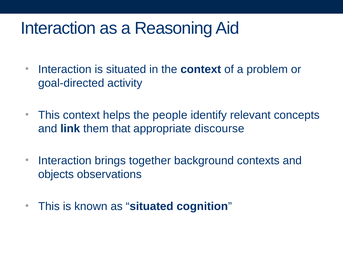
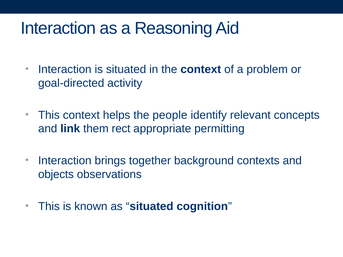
that: that -> rect
discourse: discourse -> permitting
